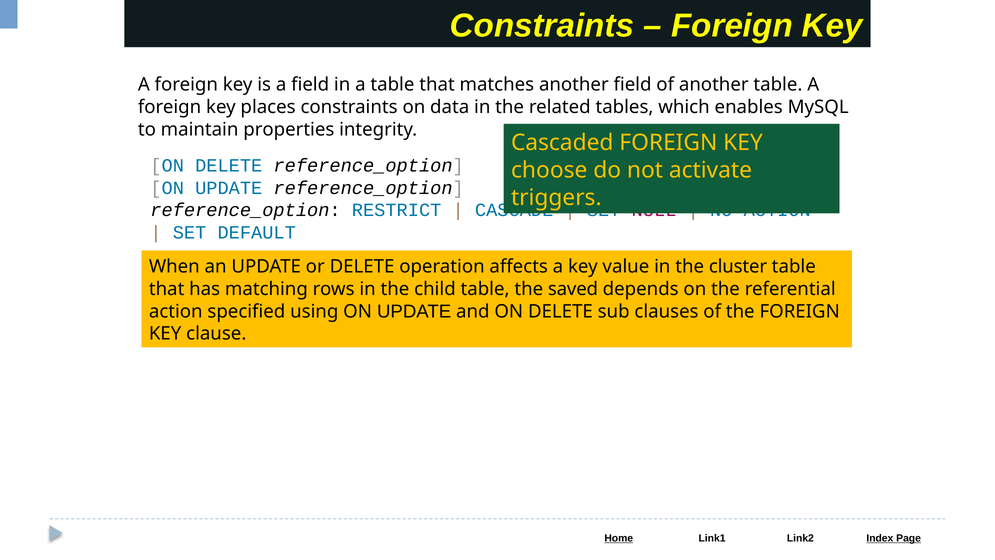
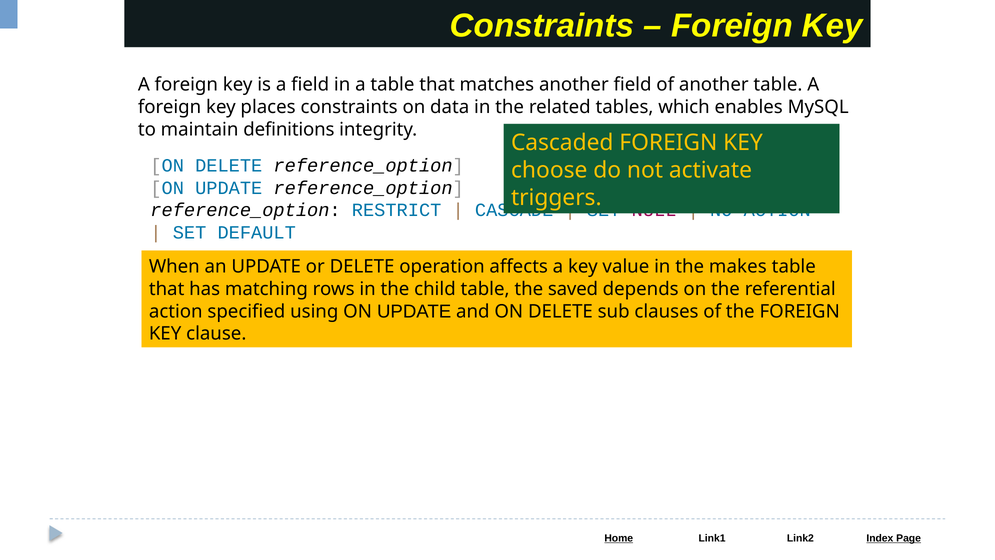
properties: properties -> definitions
cluster: cluster -> makes
